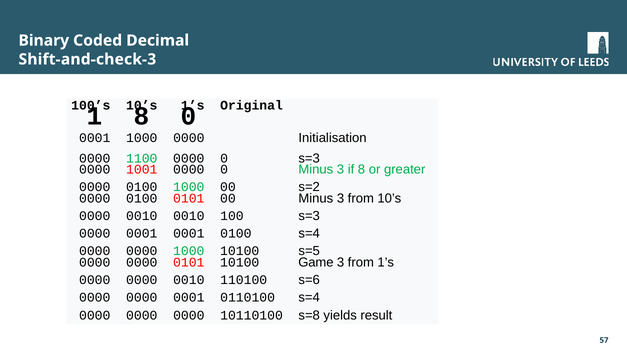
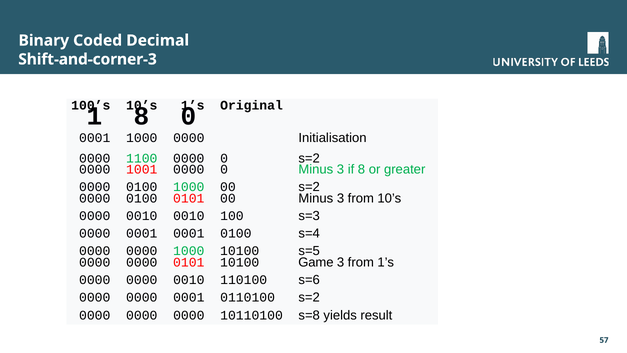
Shift-and-check-3: Shift-and-check-3 -> Shift-and-corner-3
0 s=3: s=3 -> s=2
0110100 s=4: s=4 -> s=2
